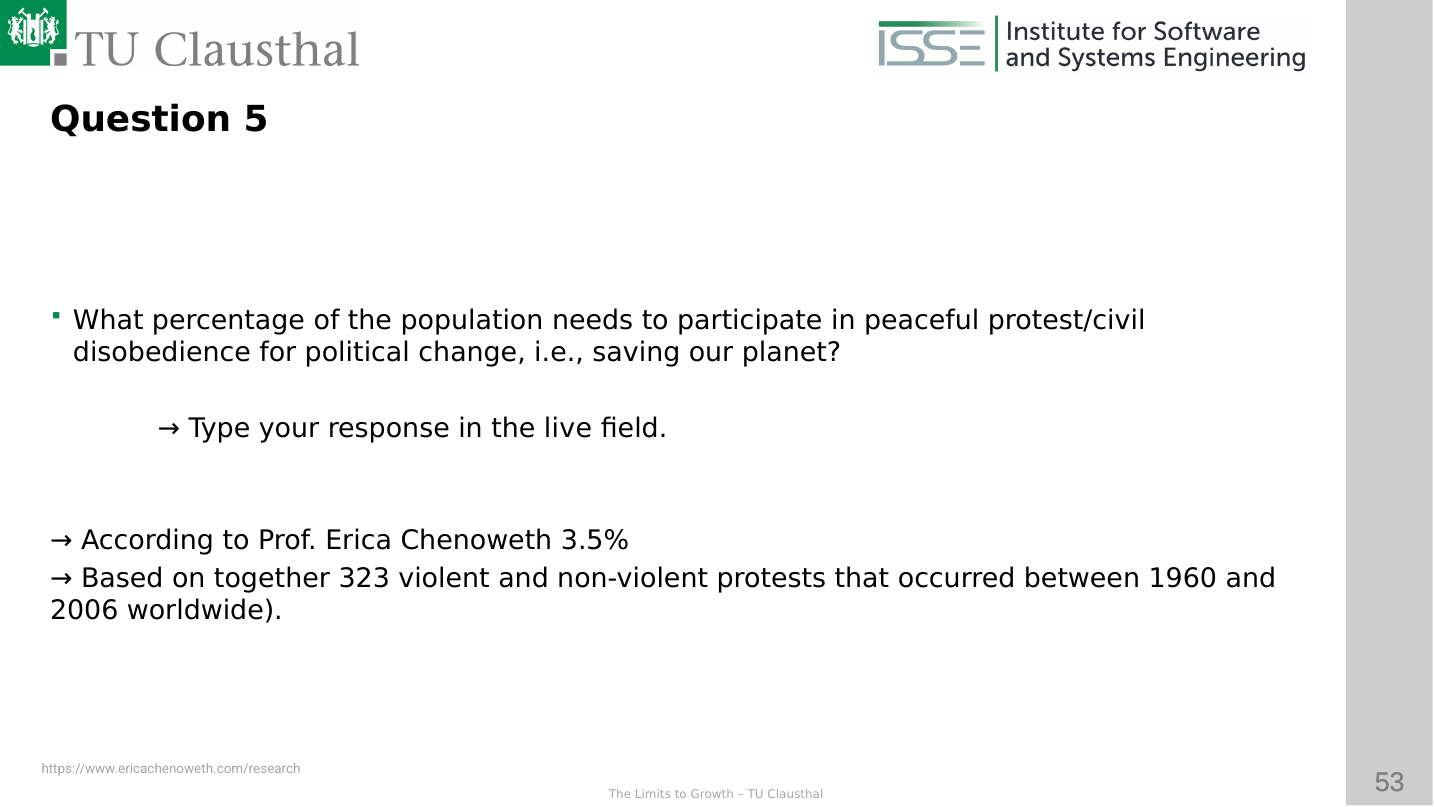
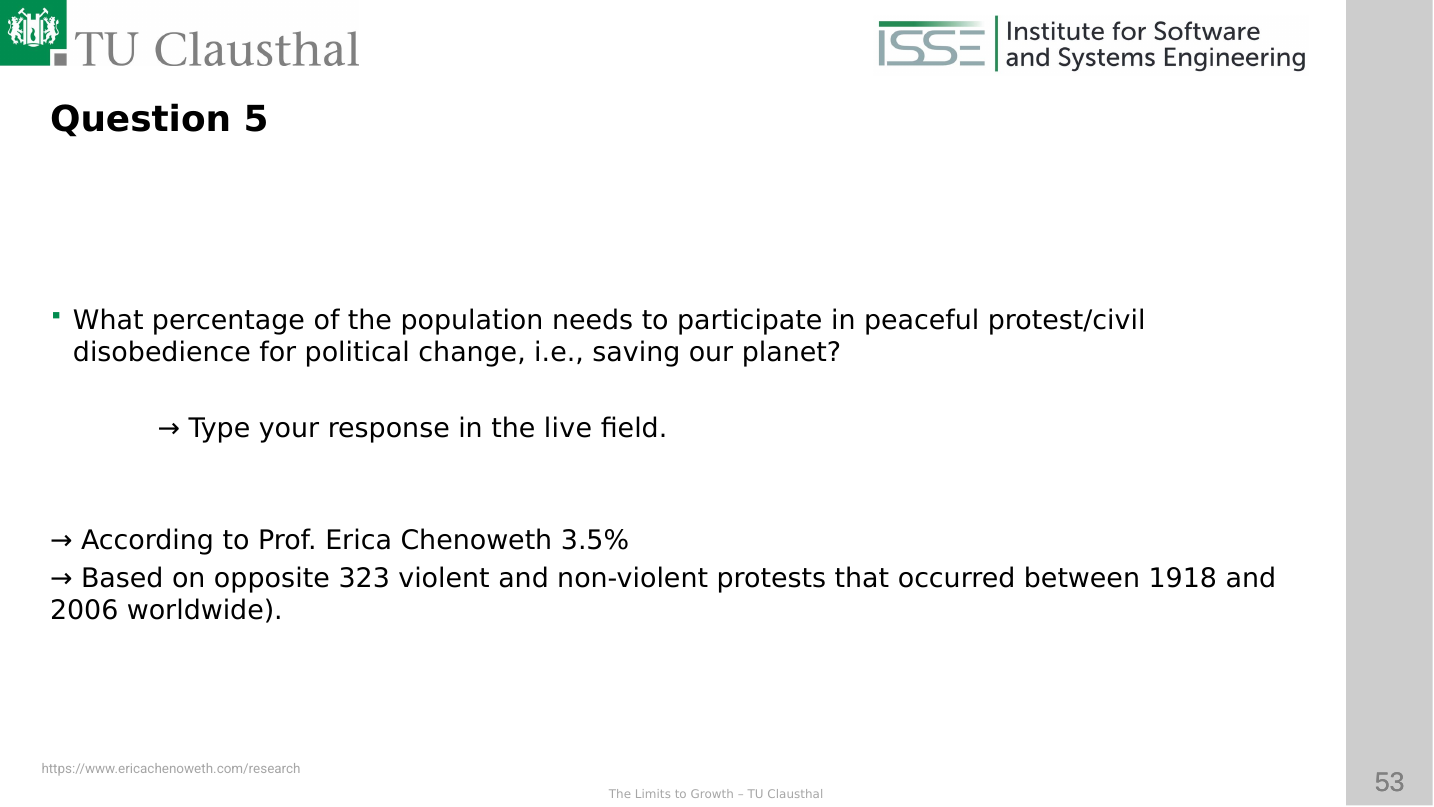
together: together -> opposite
1960: 1960 -> 1918
